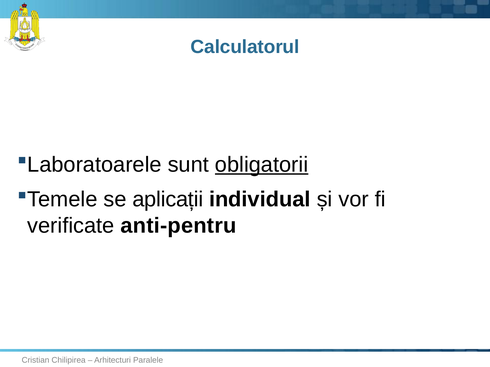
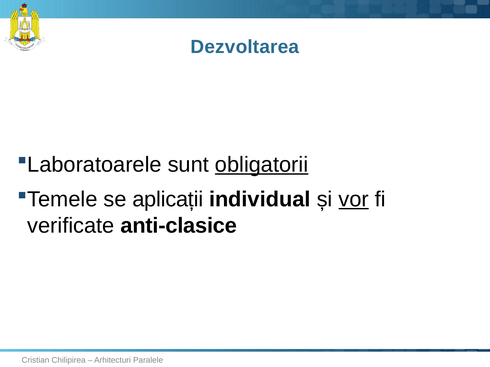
Calculatorul: Calculatorul -> Dezvoltarea
vor underline: none -> present
anti-pentru: anti-pentru -> anti-clasice
